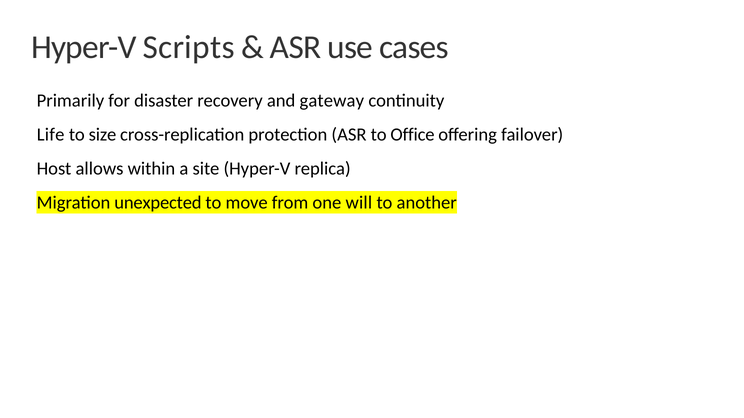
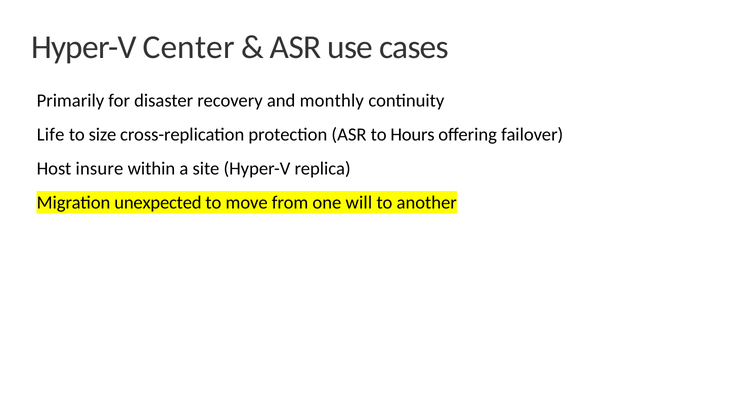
Scripts: Scripts -> Center
gateway: gateway -> monthly
Office: Office -> Hours
allows: allows -> insure
